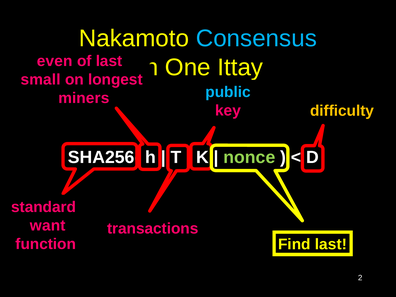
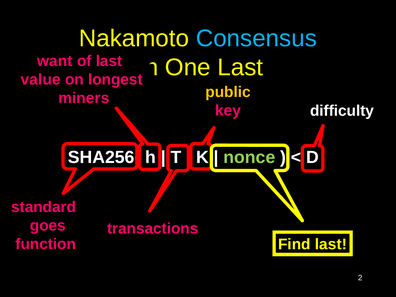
even: even -> want
One Ittay: Ittay -> Last
small: small -> value
public colour: light blue -> yellow
difficulty colour: yellow -> white
want: want -> goes
